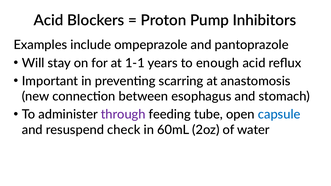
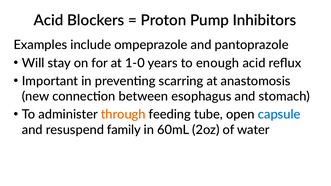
1-1: 1-1 -> 1-0
through colour: purple -> orange
check: check -> family
